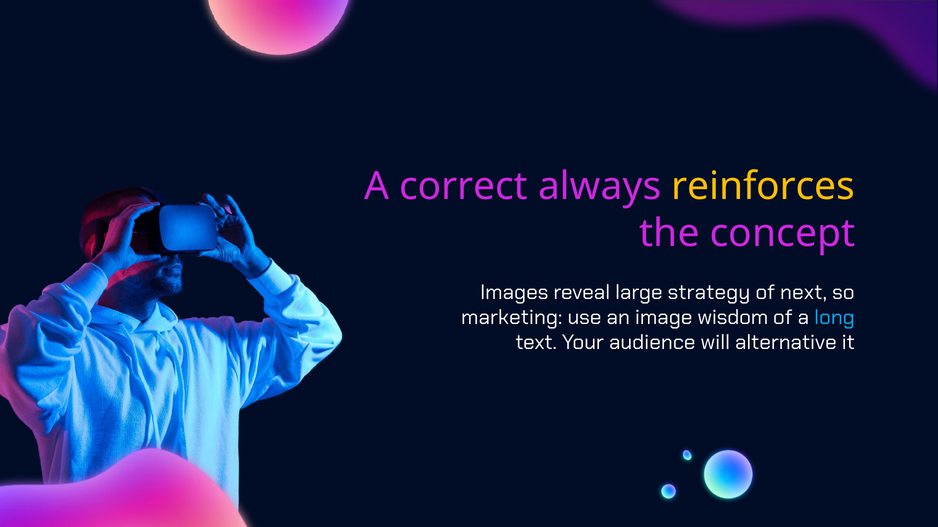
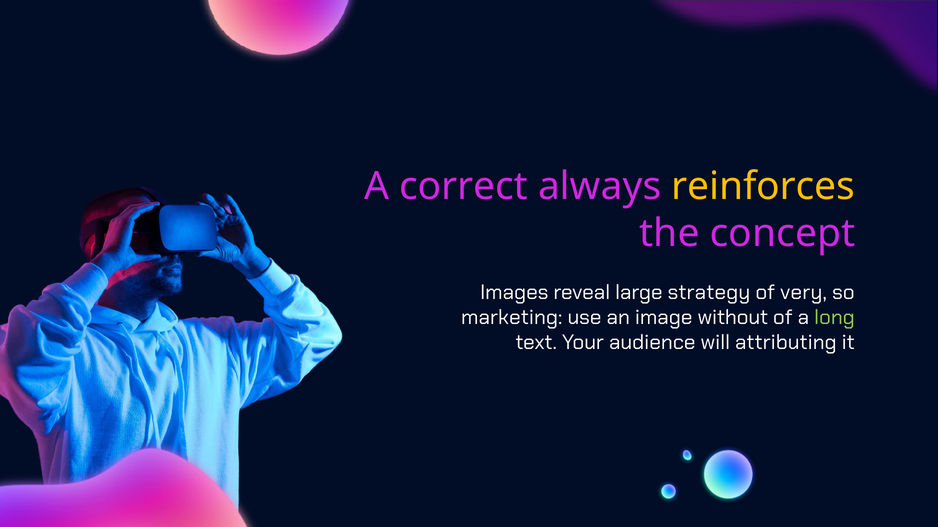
next: next -> very
wisdom: wisdom -> without
long colour: light blue -> light green
alternative: alternative -> attributing
